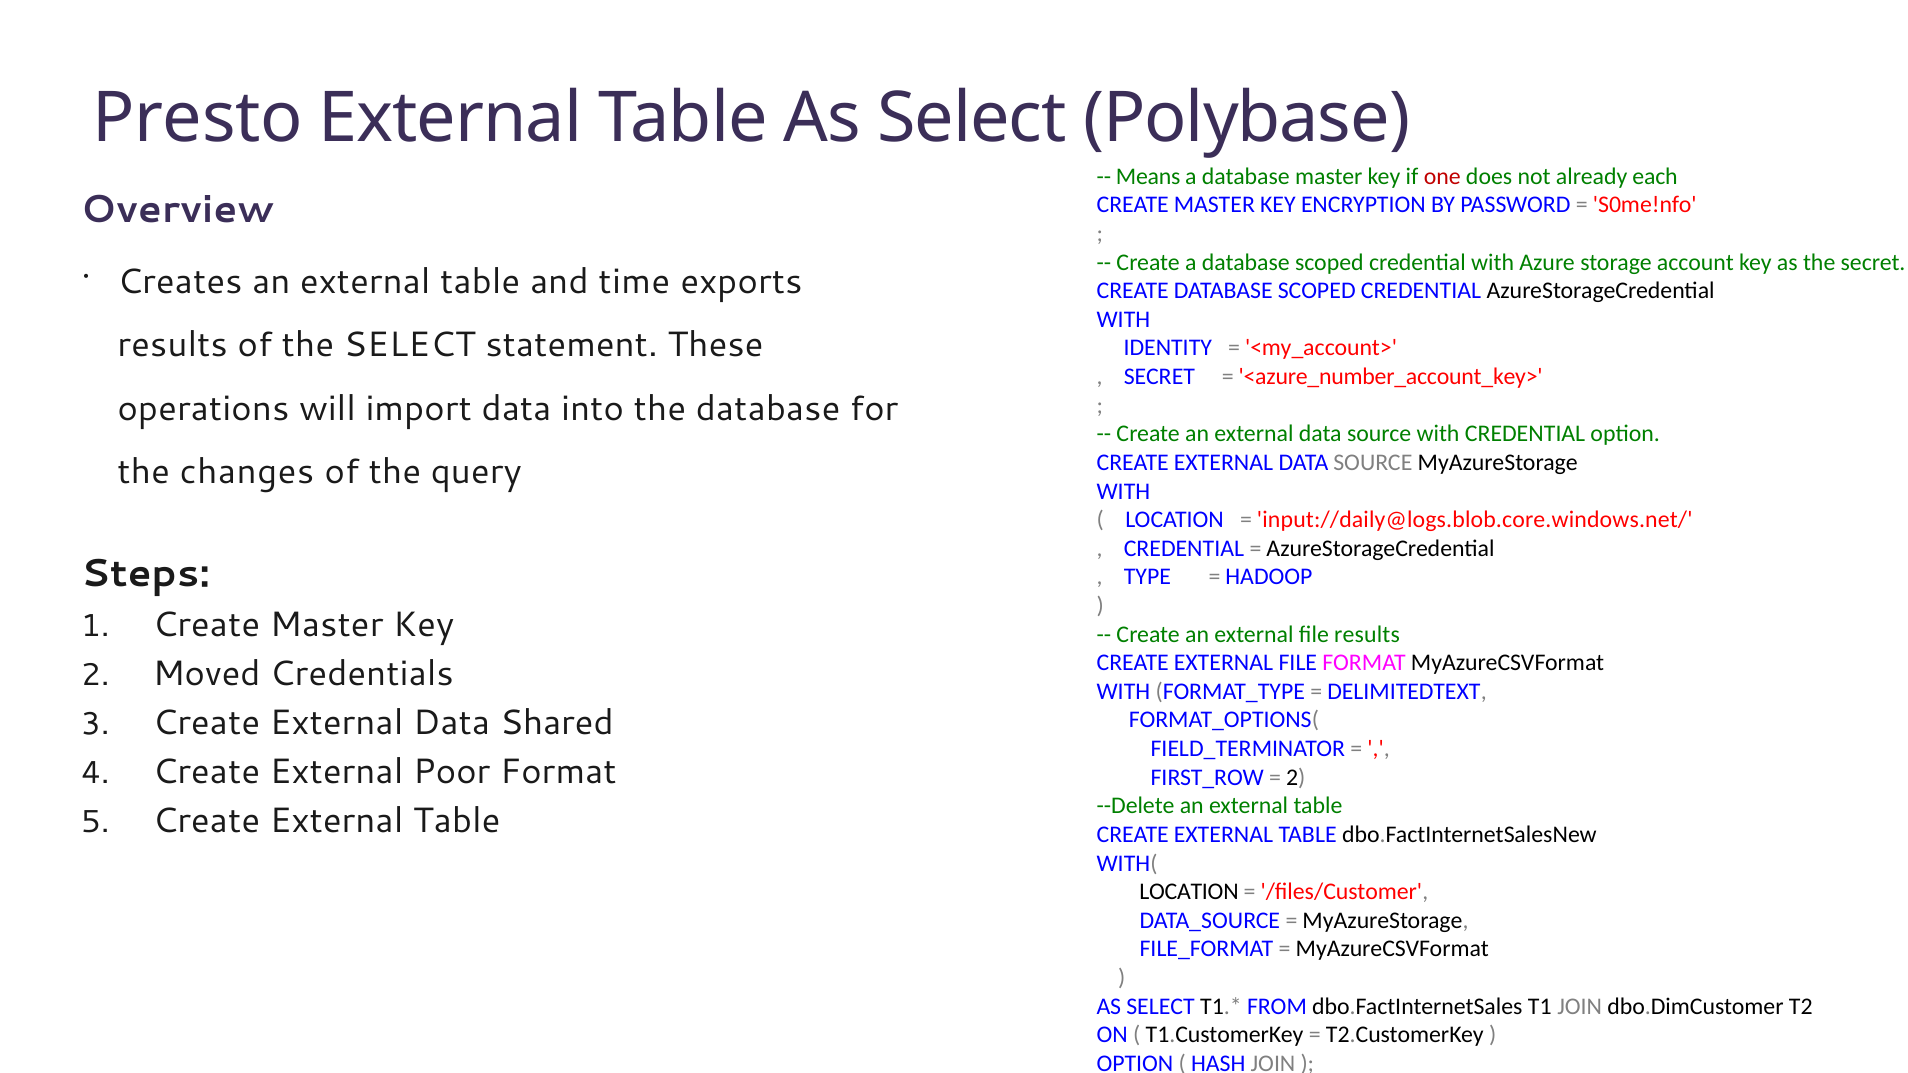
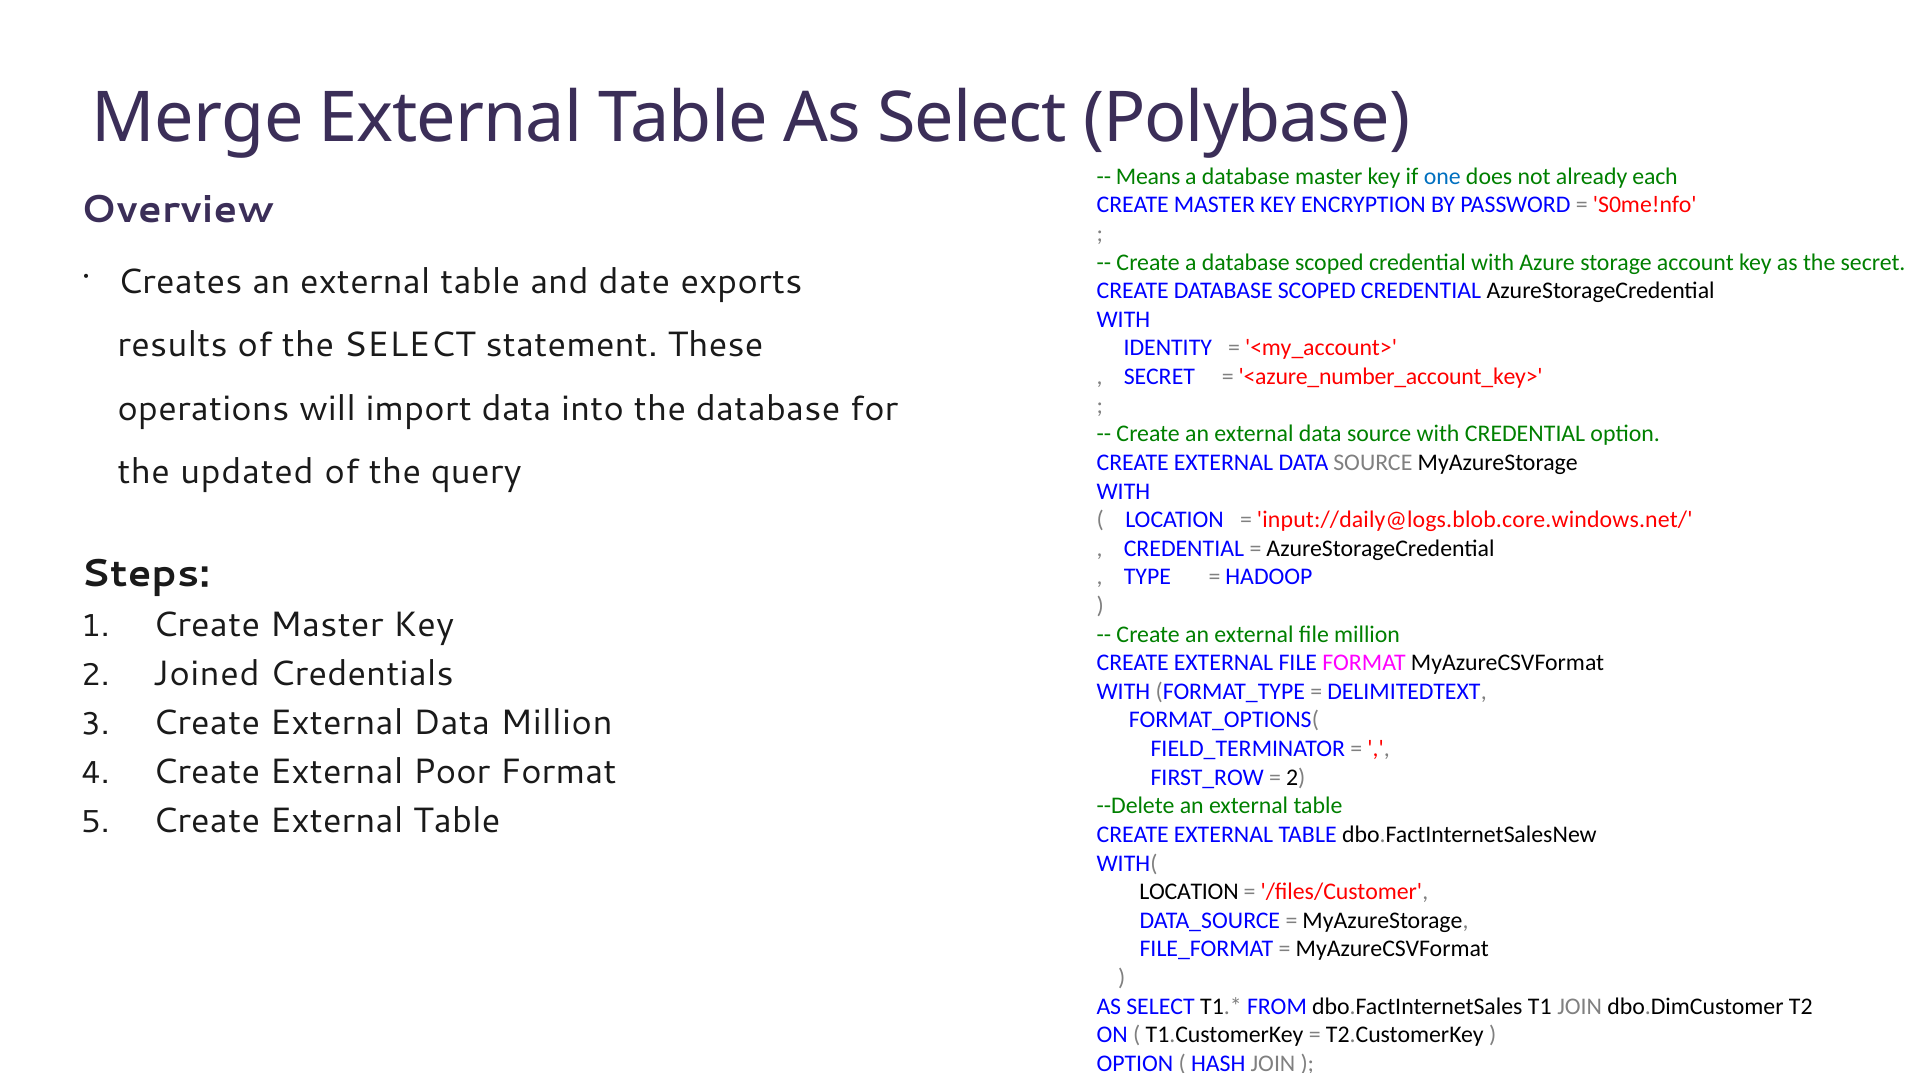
Presto: Presto -> Merge
one colour: red -> blue
time: time -> date
changes: changes -> updated
file results: results -> million
Moved: Moved -> Joined
Data Shared: Shared -> Million
